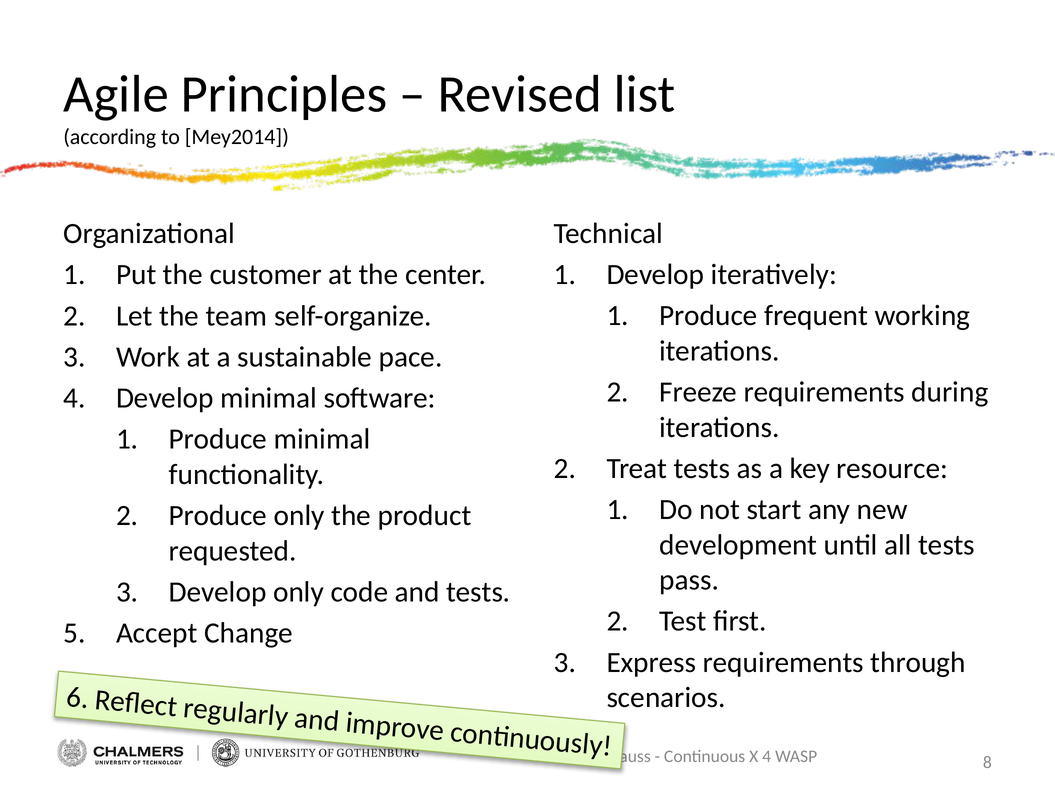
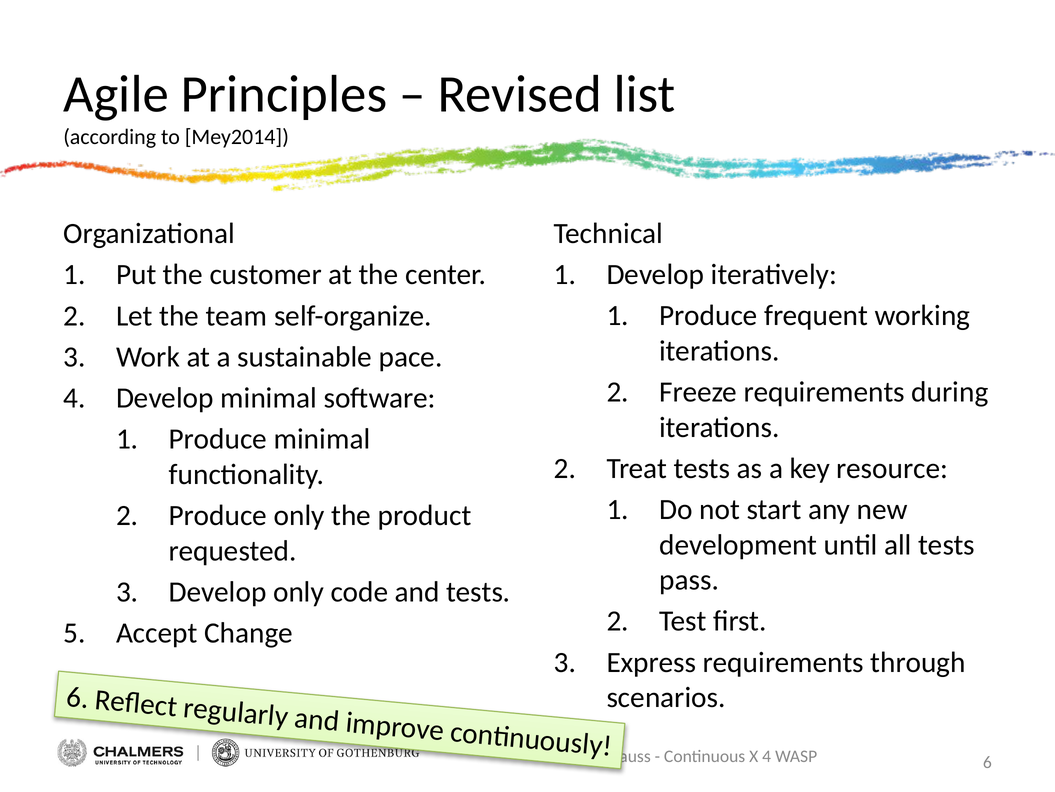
WASP 8: 8 -> 6
